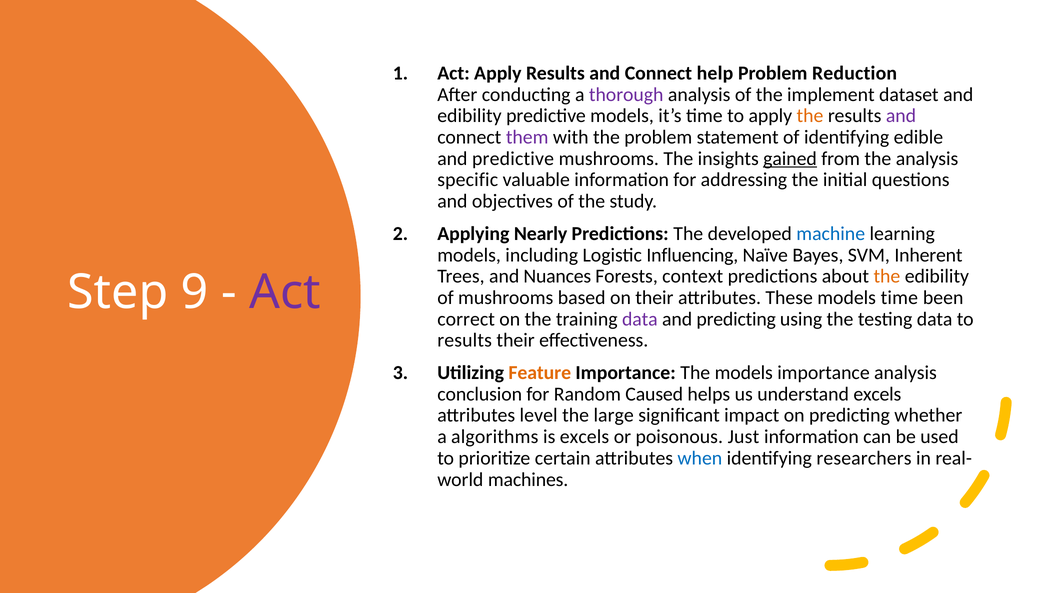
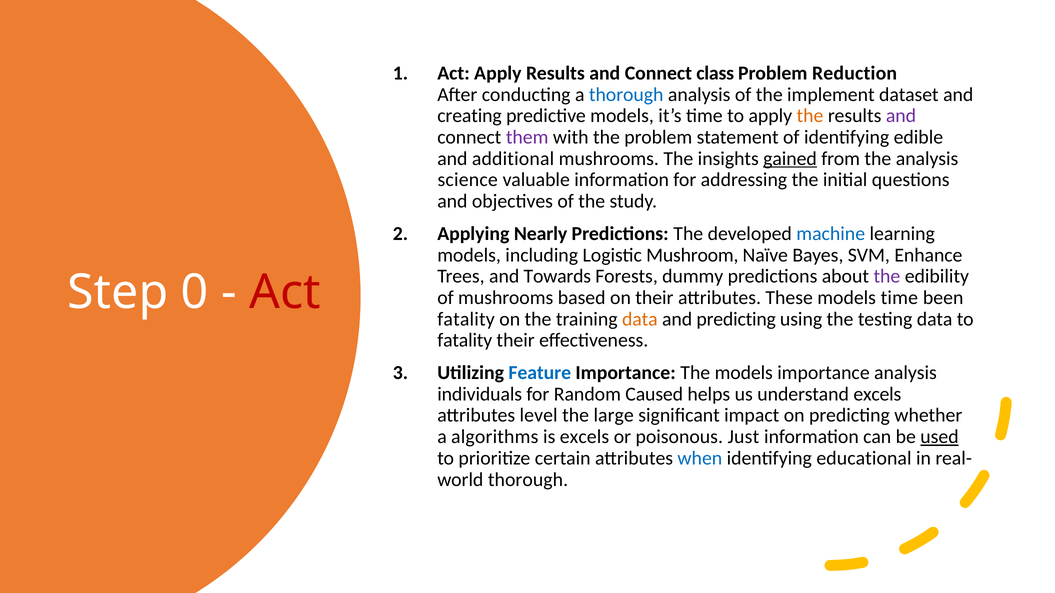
help: help -> class
thorough at (626, 95) colour: purple -> blue
edibility at (469, 116): edibility -> creating
and predictive: predictive -> additional
specific: specific -> science
Influencing: Influencing -> Mushroom
Inherent: Inherent -> Enhance
Nuances: Nuances -> Towards
context: context -> dummy
the at (887, 277) colour: orange -> purple
9: 9 -> 0
Act at (285, 293) colour: purple -> red
correct at (466, 319): correct -> fatality
data at (640, 319) colour: purple -> orange
results at (465, 341): results -> fatality
Feature colour: orange -> blue
conclusion: conclusion -> individuals
used underline: none -> present
researchers: researchers -> educational
machines at (528, 480): machines -> thorough
